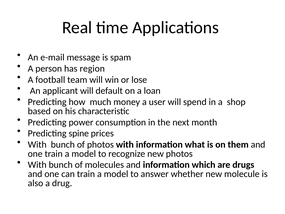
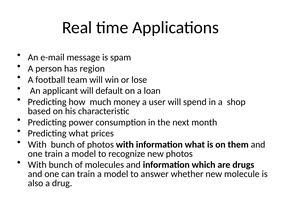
Predicting spine: spine -> what
